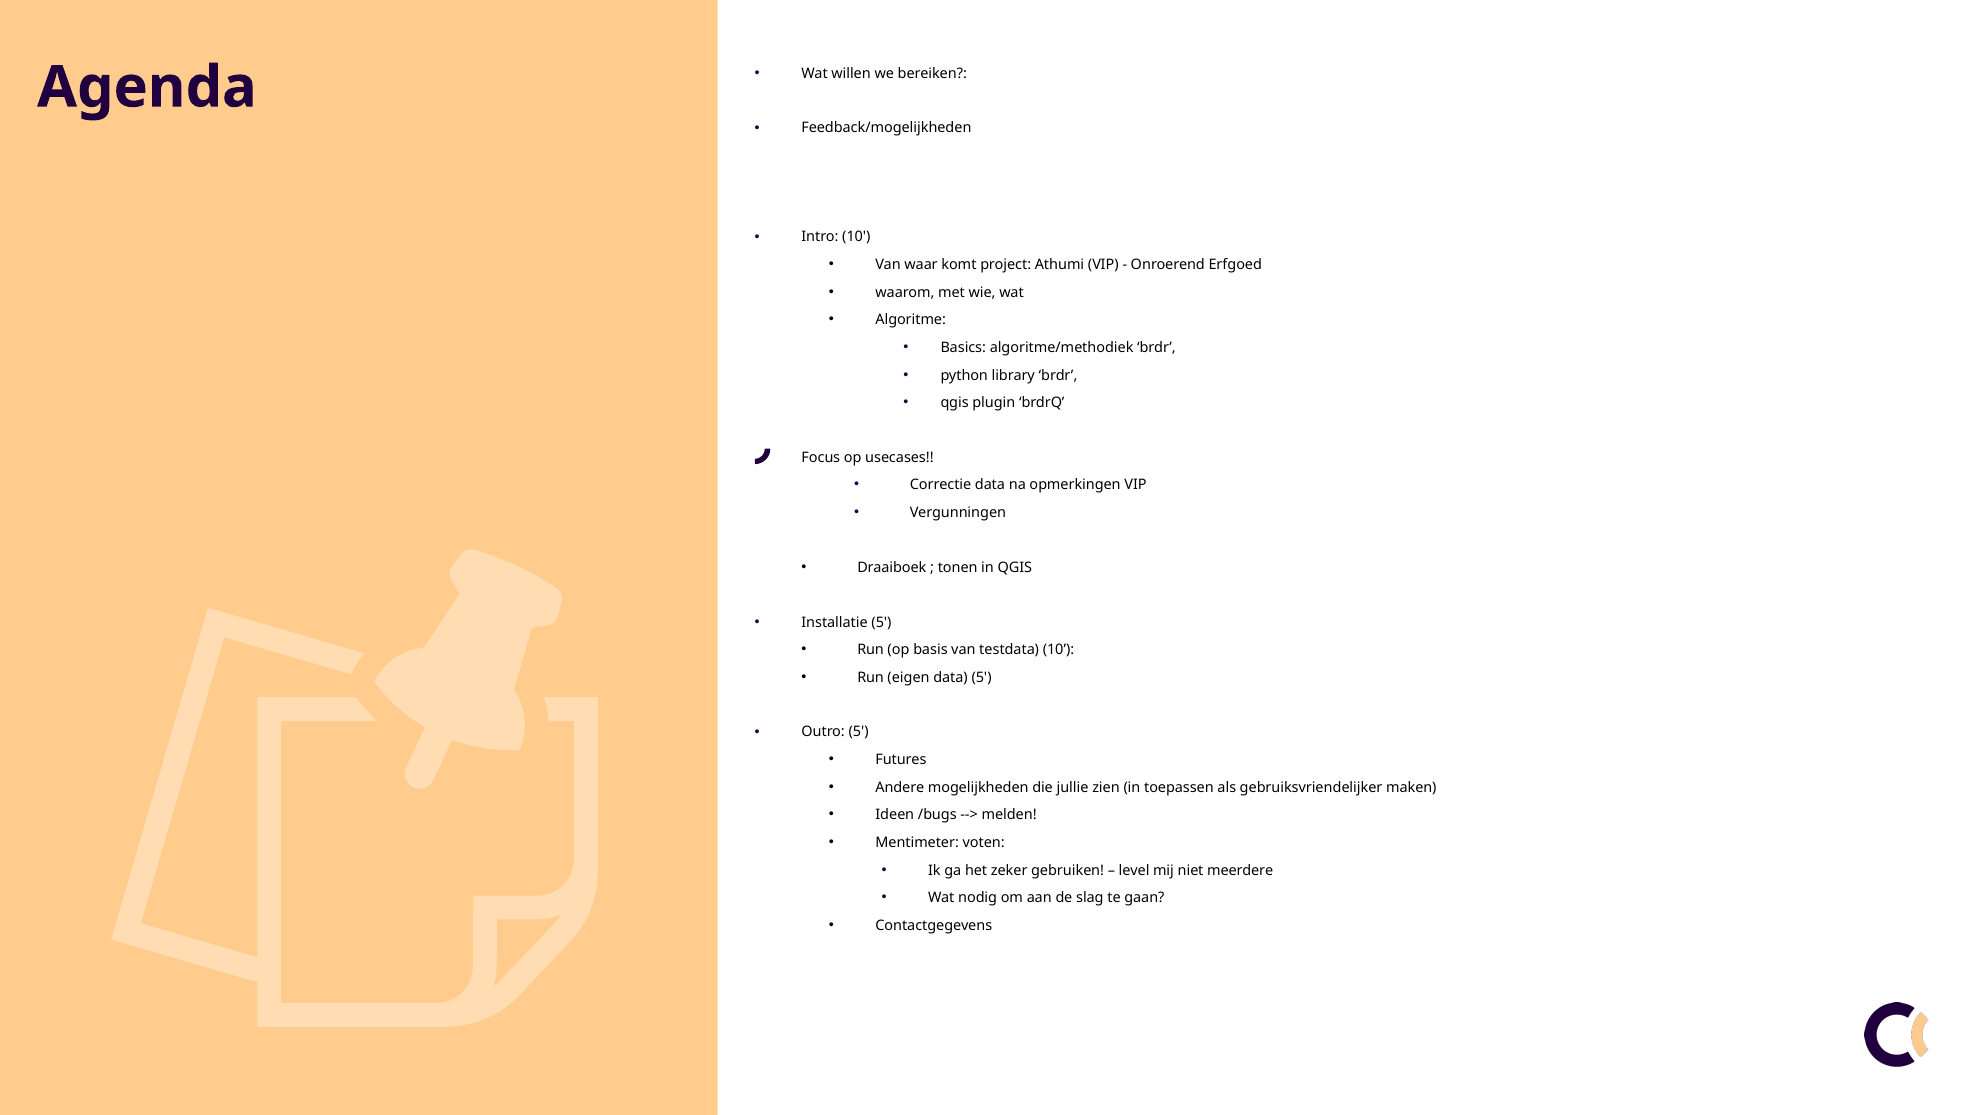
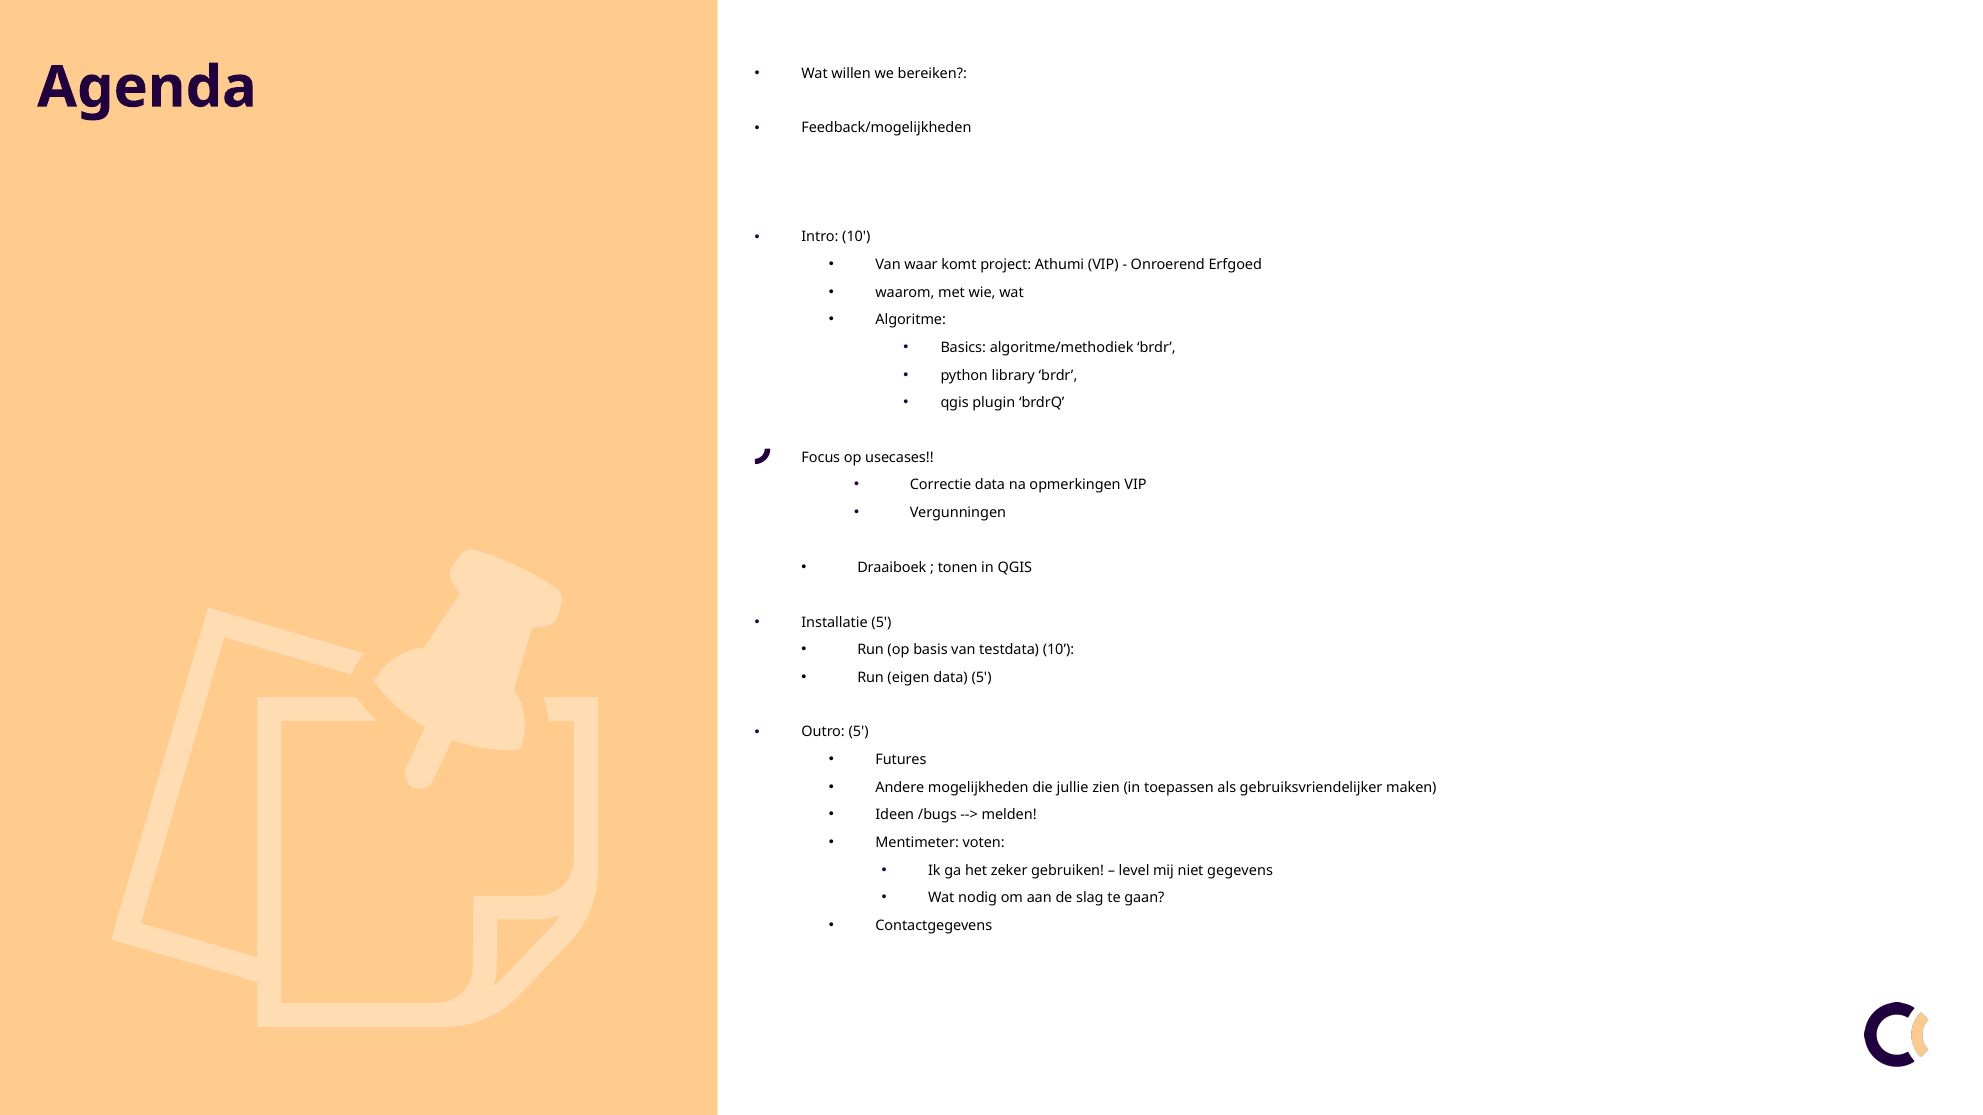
meerdere: meerdere -> gegevens
